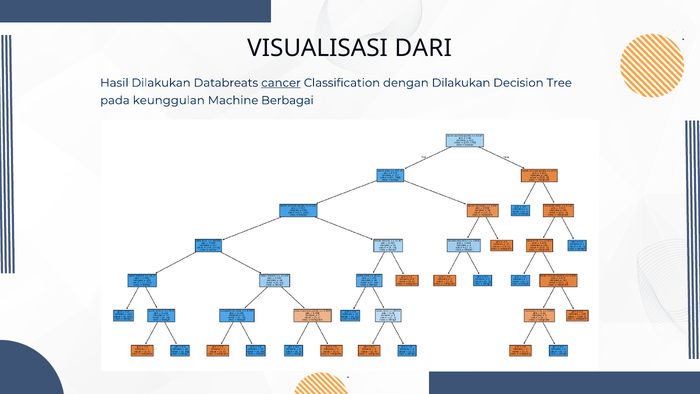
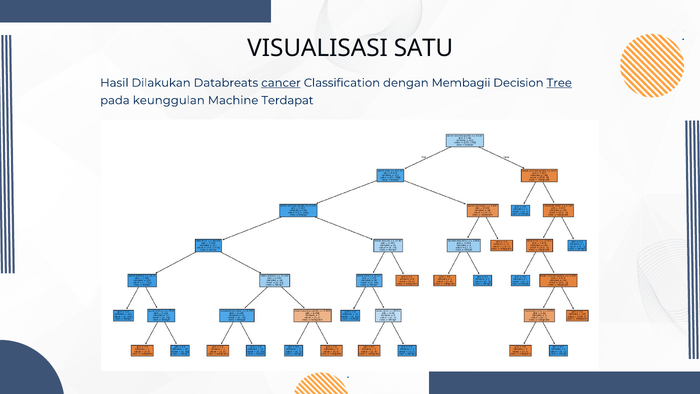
DARI: DARI -> SATU
dengan Dilakukan: Dilakukan -> Membagii
Tree underline: none -> present
Berbagai: Berbagai -> Terdapat
